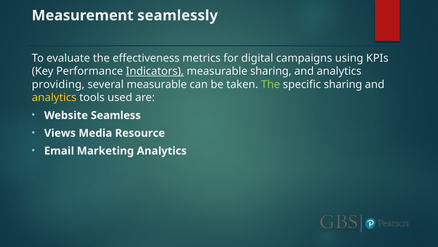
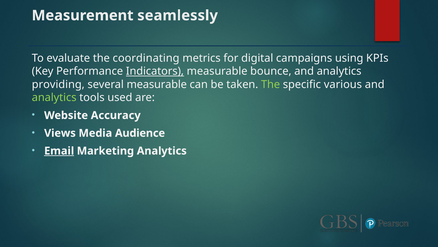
effectiveness: effectiveness -> coordinating
measurable sharing: sharing -> bounce
specific sharing: sharing -> various
analytics at (54, 97) colour: yellow -> light green
Seamless: Seamless -> Accuracy
Resource: Resource -> Audience
Email underline: none -> present
